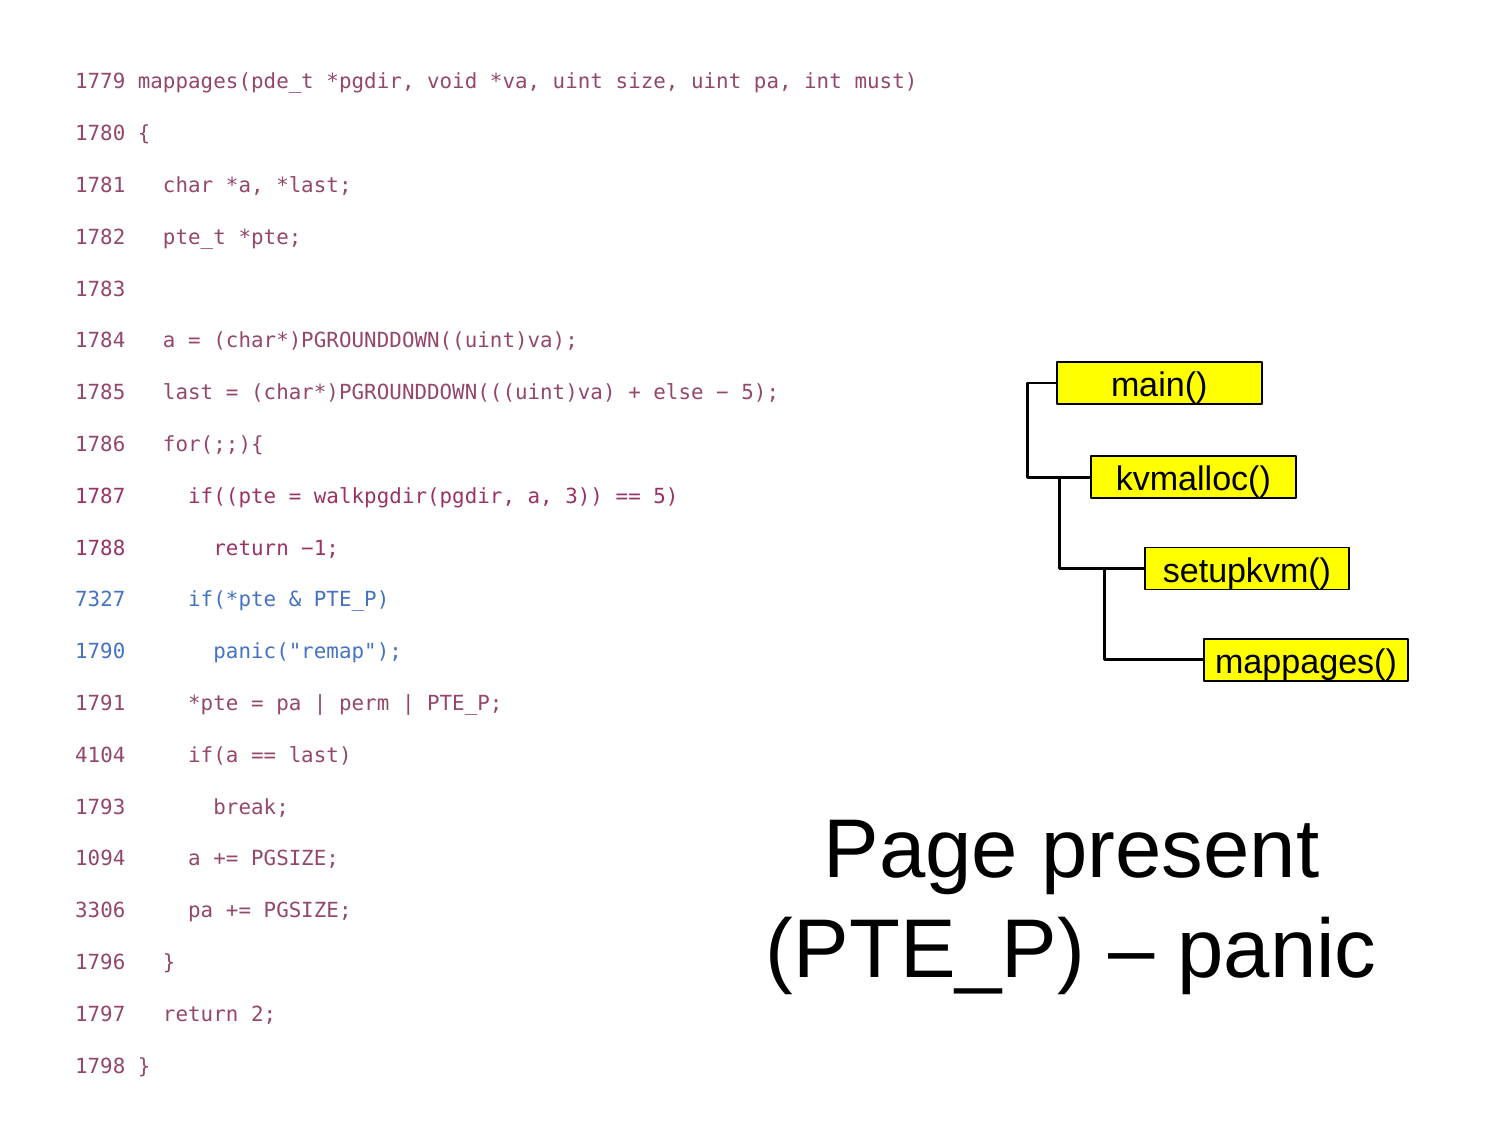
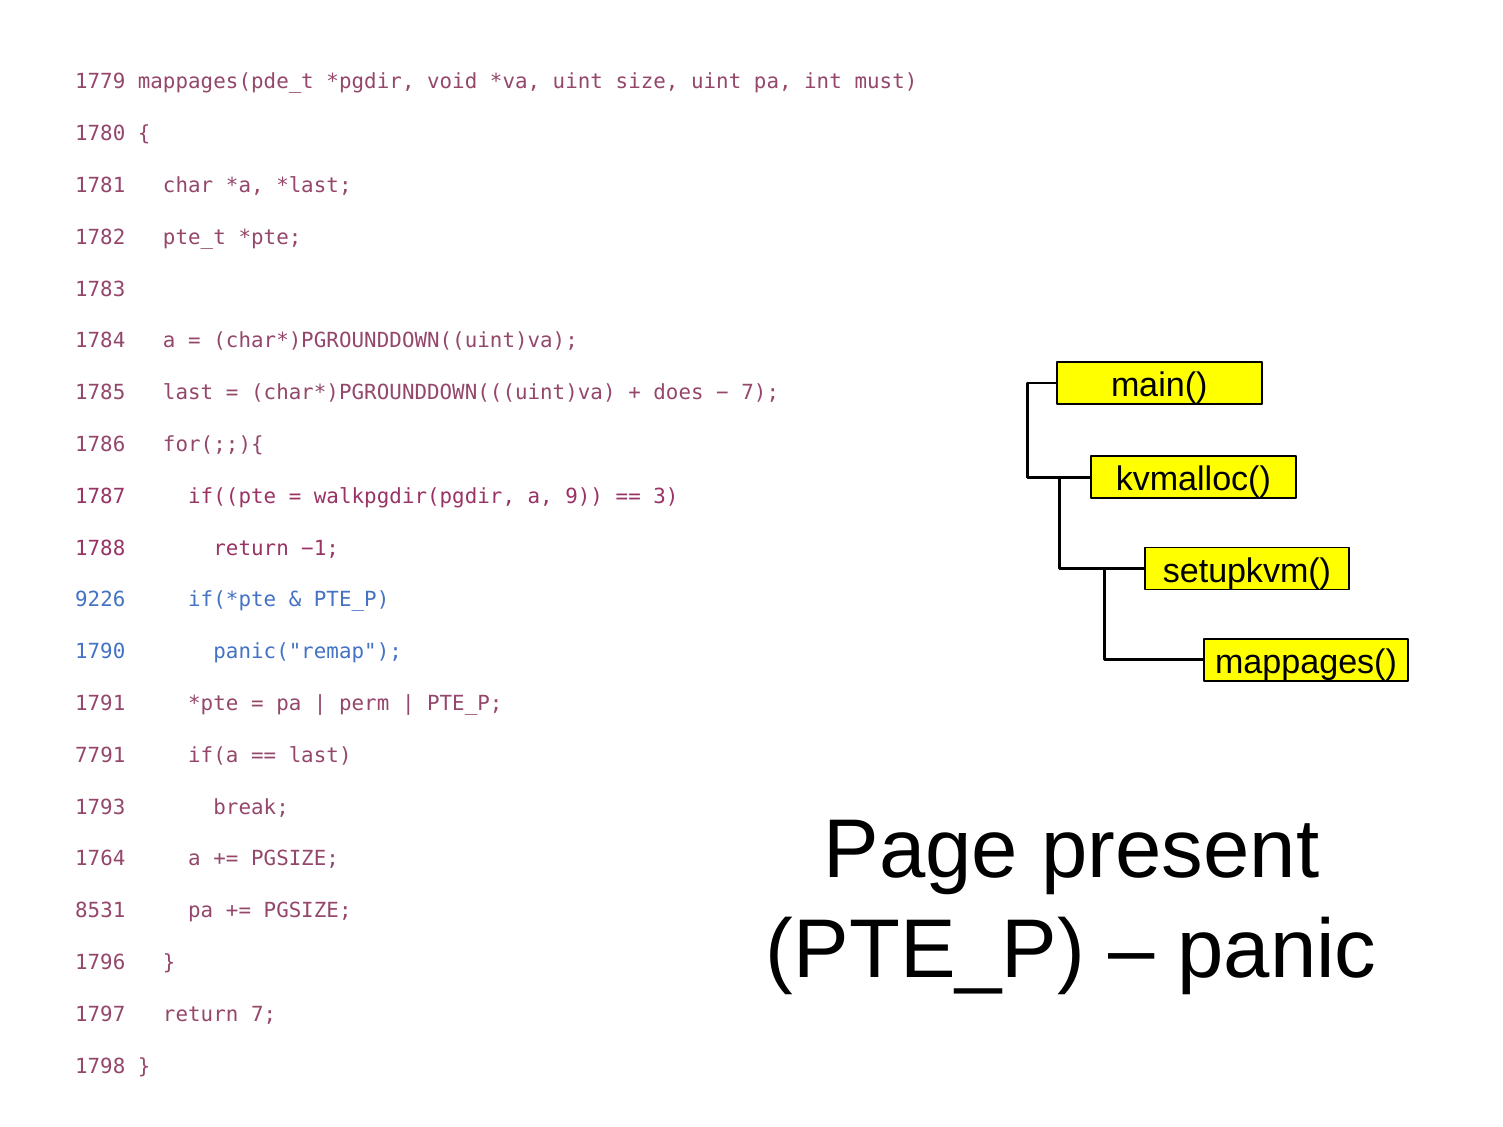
else: else -> does
5 at (760, 393): 5 -> 7
3: 3 -> 9
5 at (666, 496): 5 -> 3
7327: 7327 -> 9226
4104: 4104 -> 7791
1094: 1094 -> 1764
3306: 3306 -> 8531
return 2: 2 -> 7
